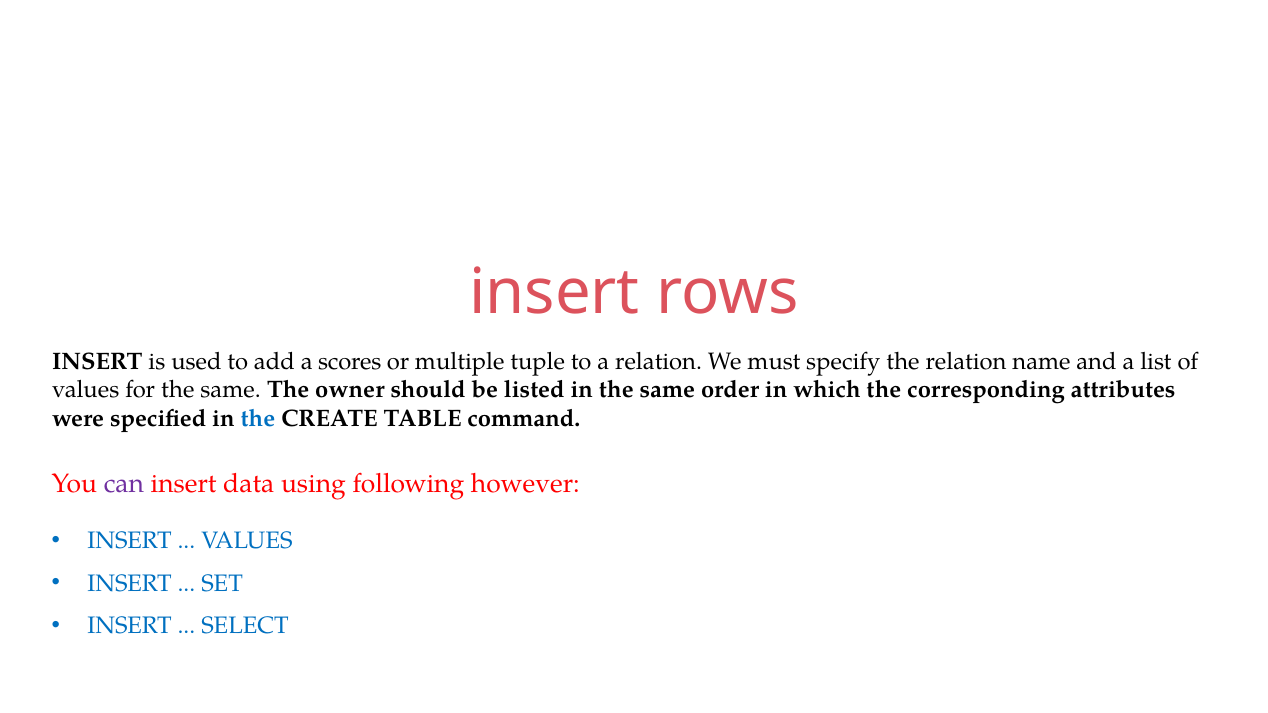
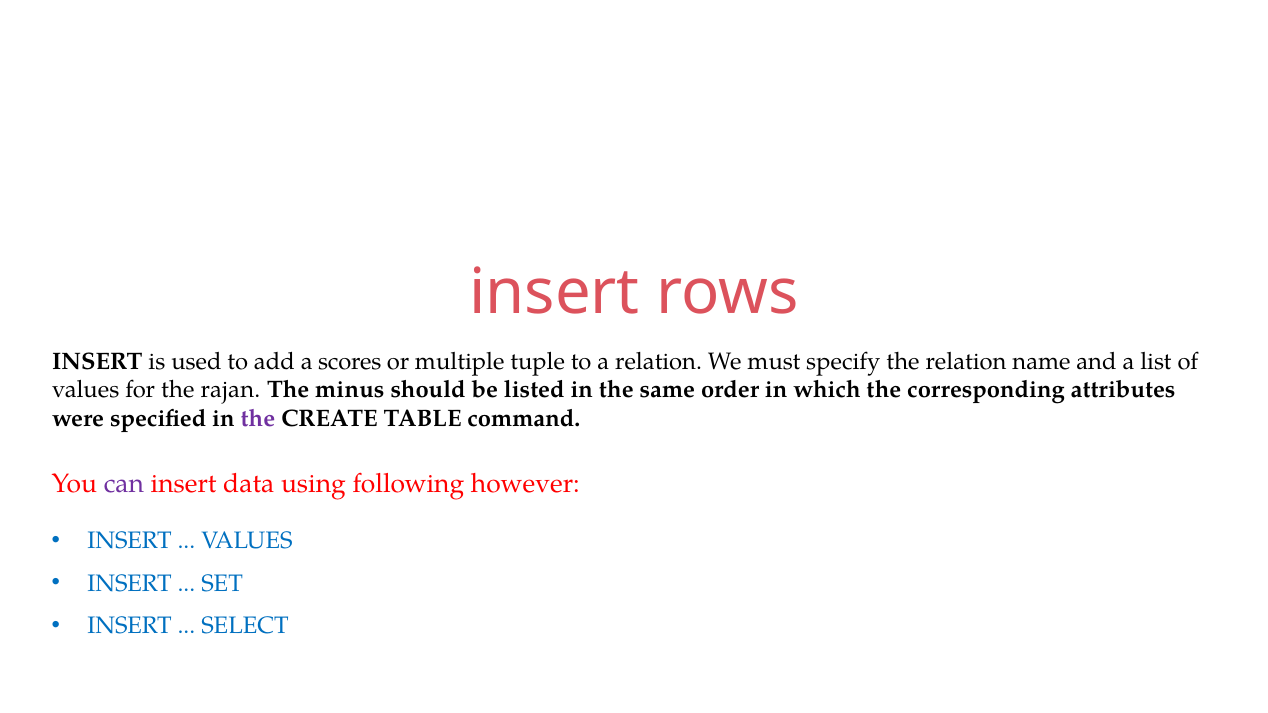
for the same: same -> rajan
owner: owner -> minus
the at (258, 418) colour: blue -> purple
